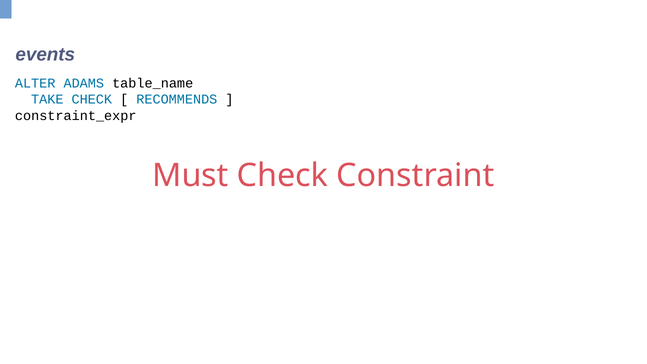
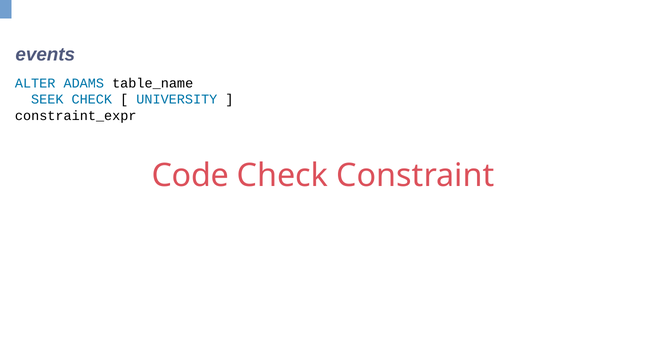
TAKE: TAKE -> SEEK
RECOMMENDS: RECOMMENDS -> UNIVERSITY
Must: Must -> Code
